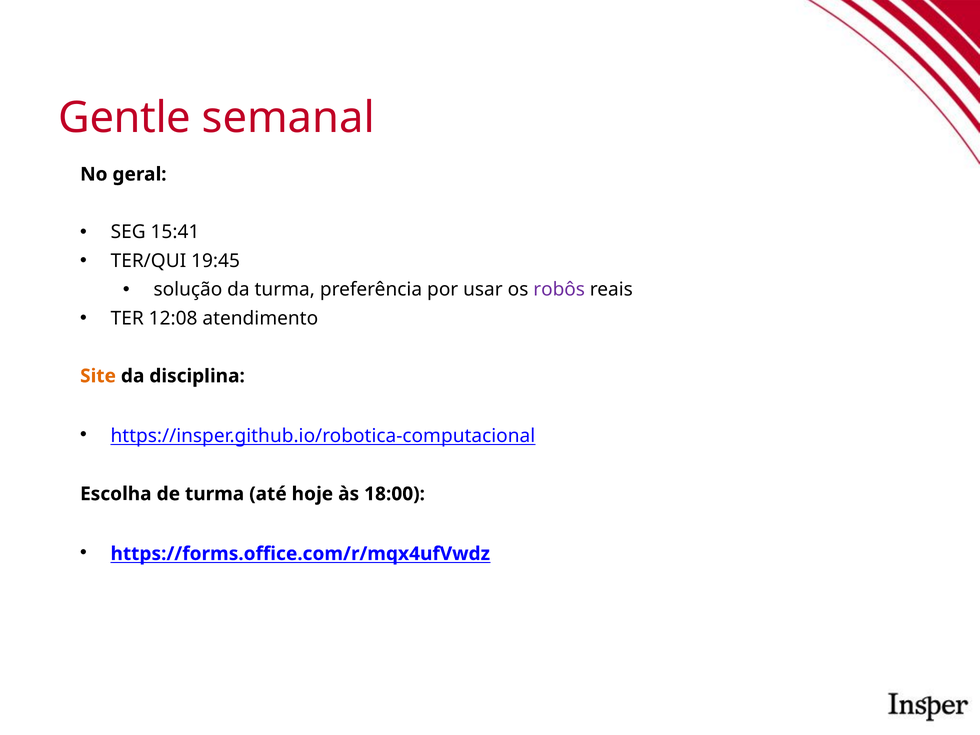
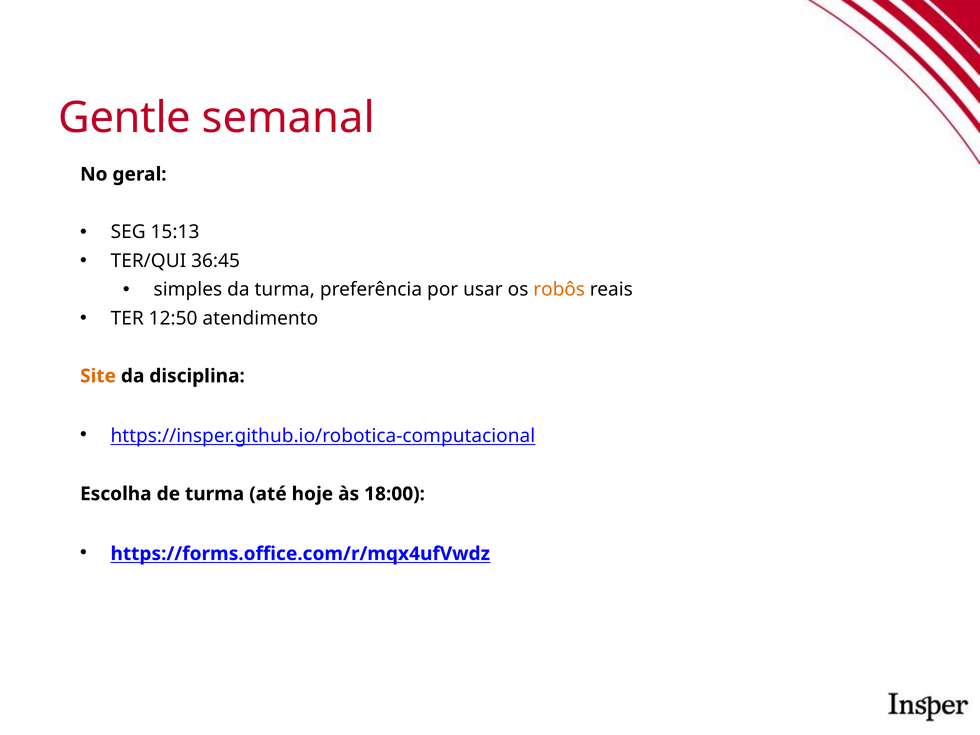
15:41: 15:41 -> 15:13
19:45: 19:45 -> 36:45
solução: solução -> simples
robôs colour: purple -> orange
12:08: 12:08 -> 12:50
